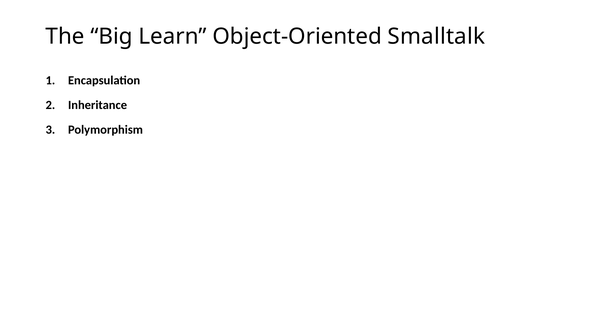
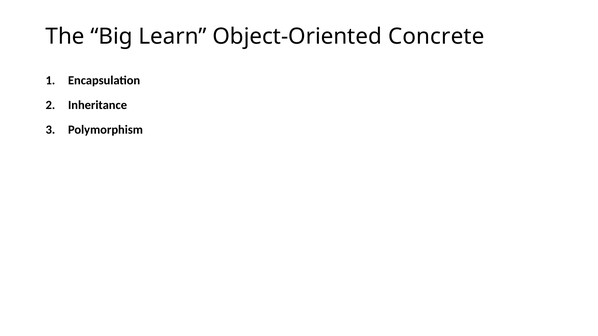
Smalltalk: Smalltalk -> Concrete
